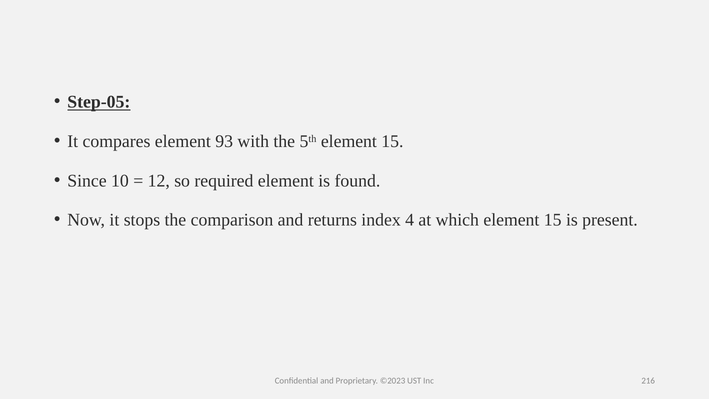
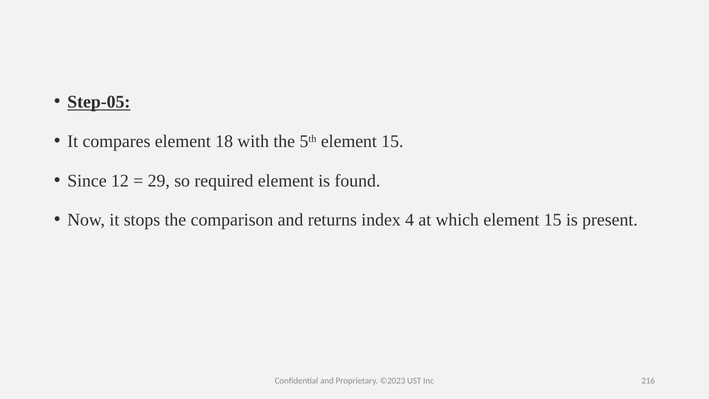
93: 93 -> 18
10: 10 -> 12
12: 12 -> 29
